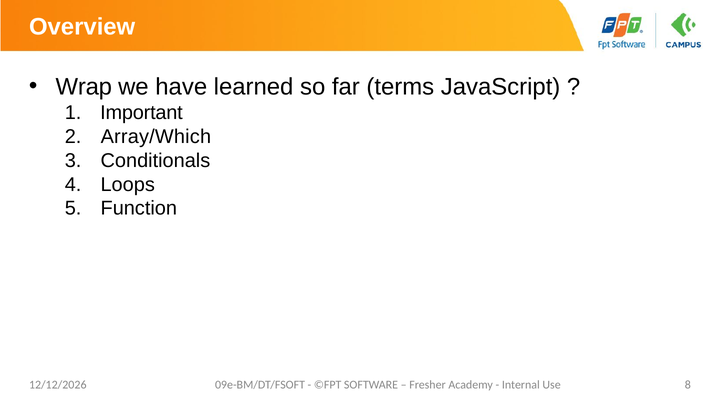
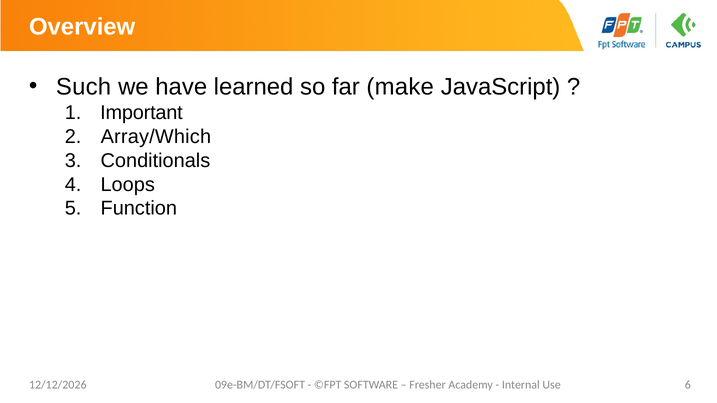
Wrap: Wrap -> Such
terms: terms -> make
8: 8 -> 6
